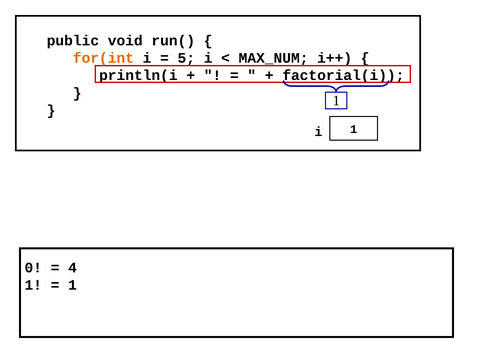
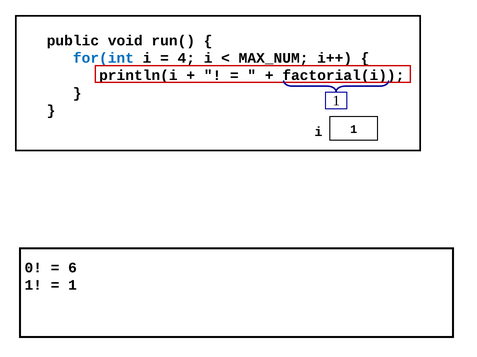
for(int colour: orange -> blue
5: 5 -> 4
4: 4 -> 6
